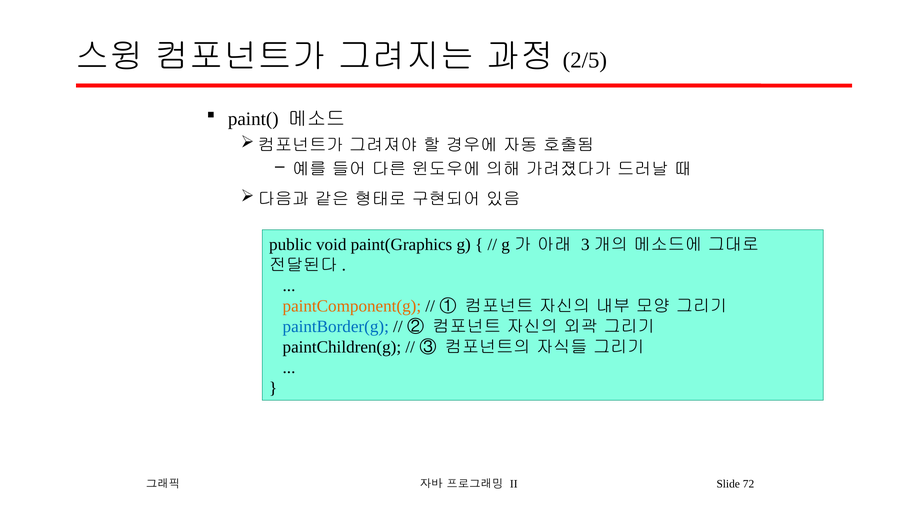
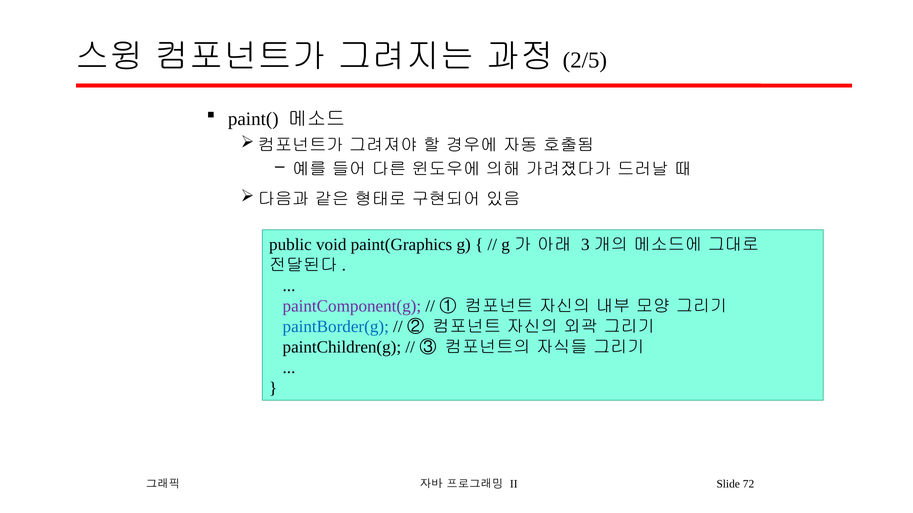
paintComponent(g colour: orange -> purple
